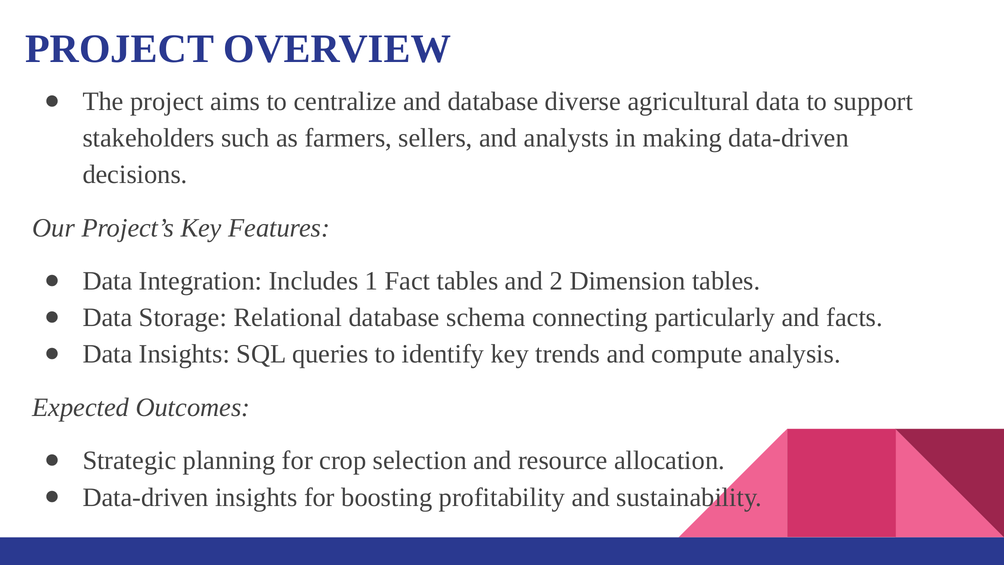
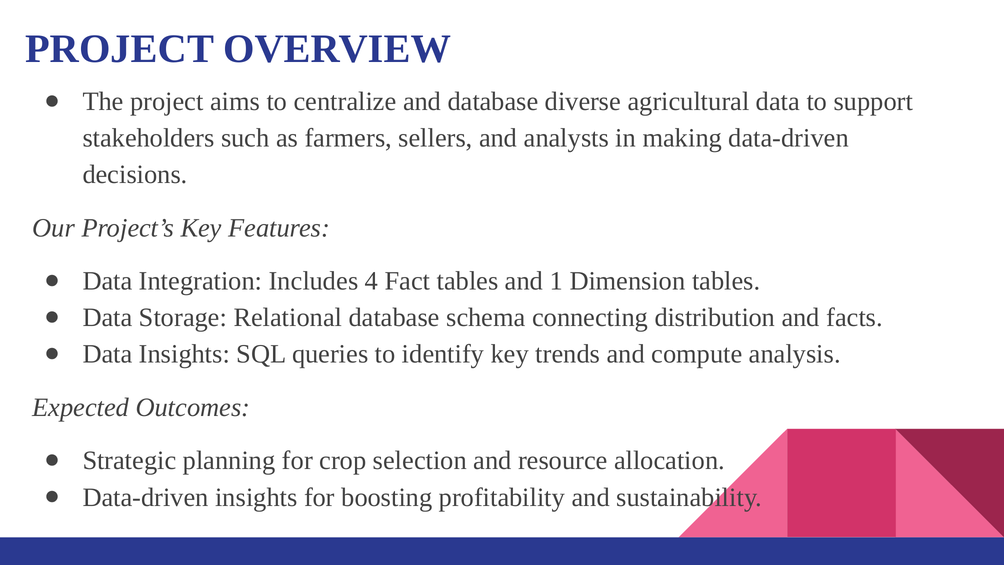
1: 1 -> 4
2: 2 -> 1
particularly: particularly -> distribution
